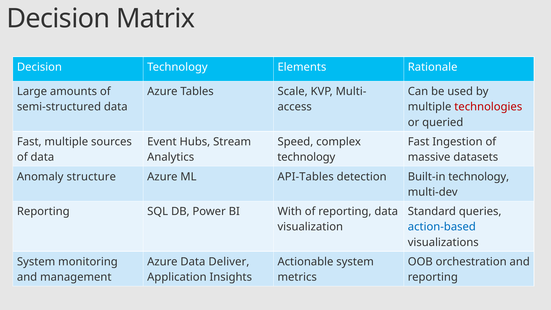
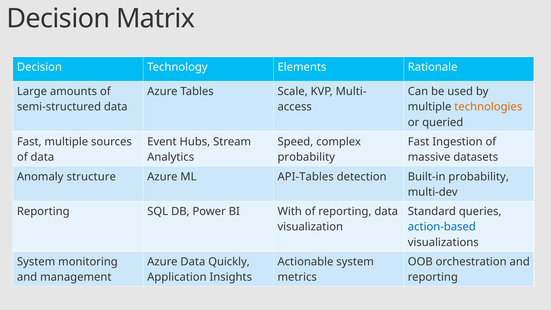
technologies colour: red -> orange
technology at (306, 157): technology -> probability
Built-in technology: technology -> probability
Deliver: Deliver -> Quickly
